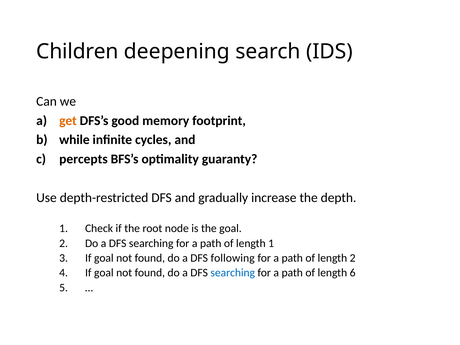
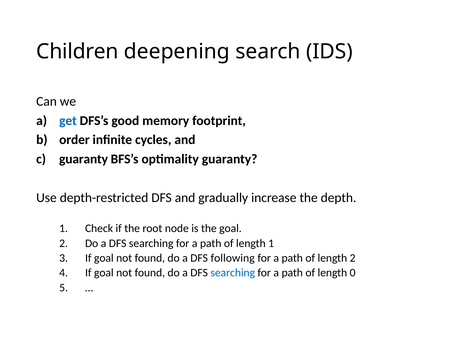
get colour: orange -> blue
while: while -> order
percepts at (83, 159): percepts -> guaranty
6: 6 -> 0
